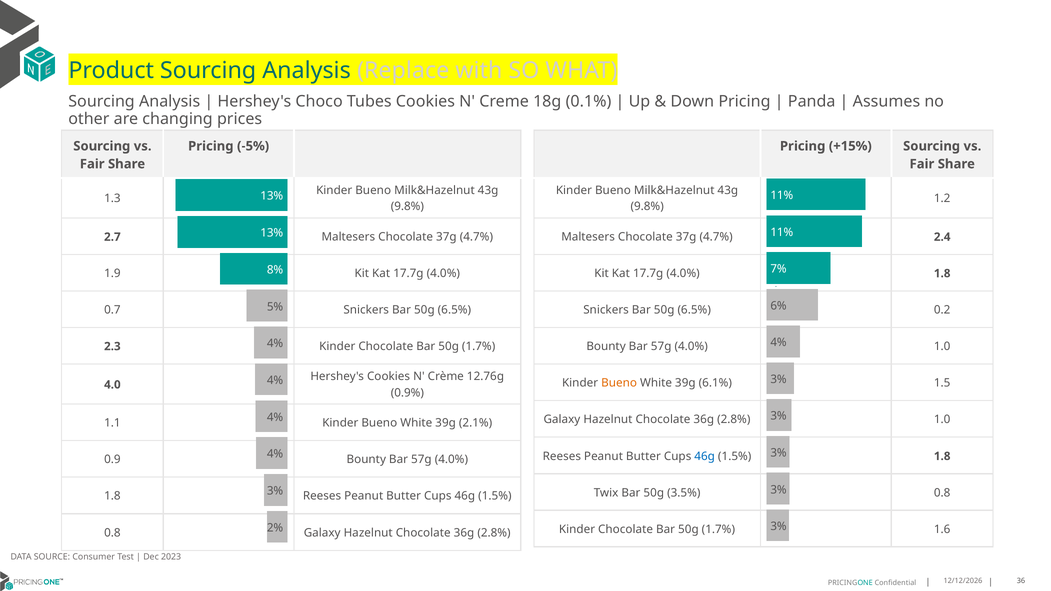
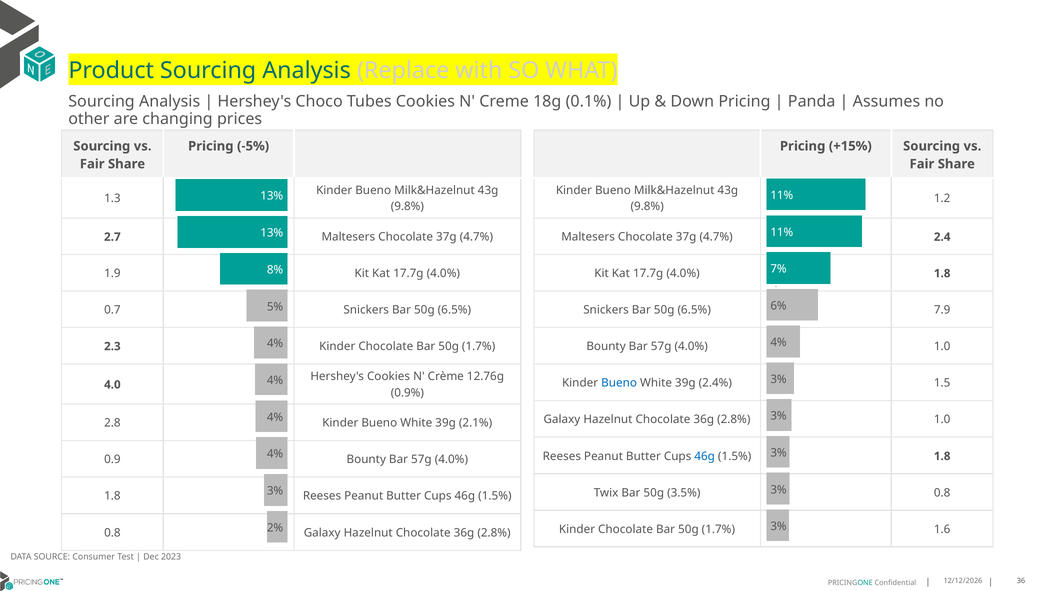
0.2: 0.2 -> 7.9
Bueno at (619, 383) colour: orange -> blue
6.1%: 6.1% -> 2.4%
1.1: 1.1 -> 2.8
